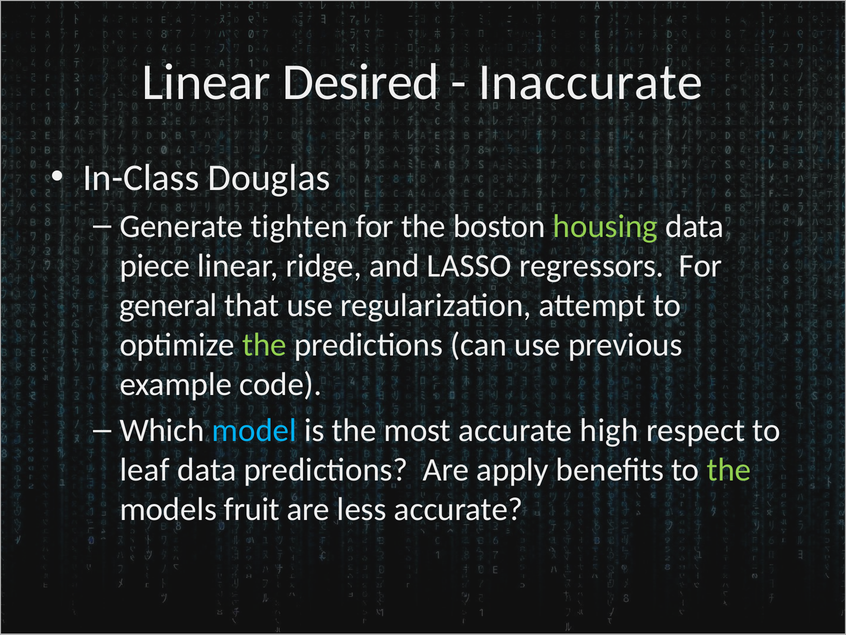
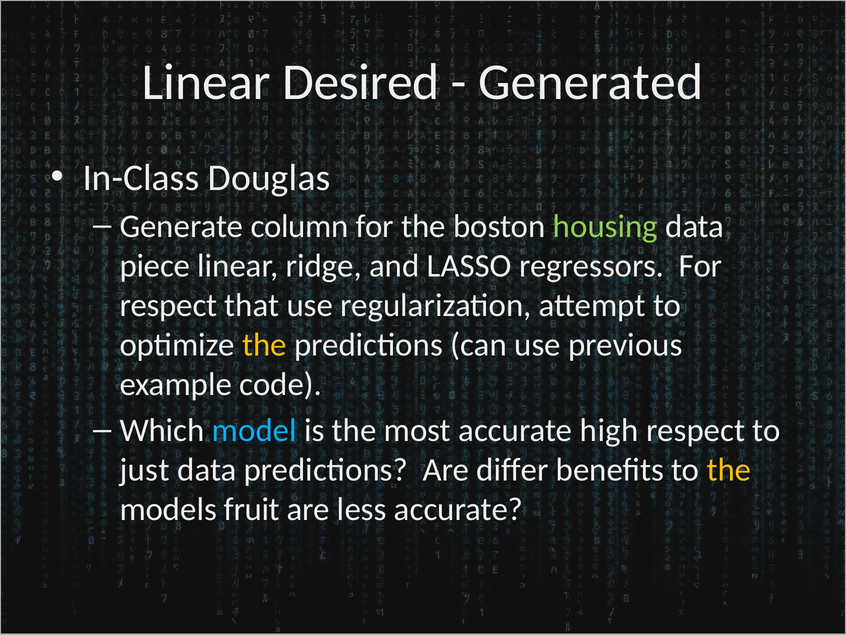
Inaccurate: Inaccurate -> Generated
tighten: tighten -> column
general at (168, 305): general -> respect
the at (264, 345) colour: light green -> yellow
leaf: leaf -> just
apply: apply -> differ
the at (729, 470) colour: light green -> yellow
